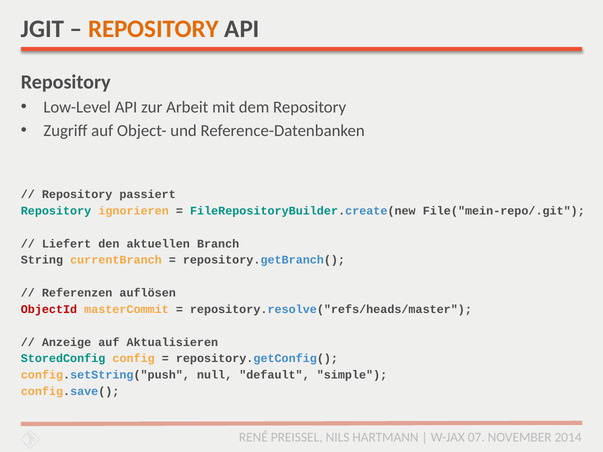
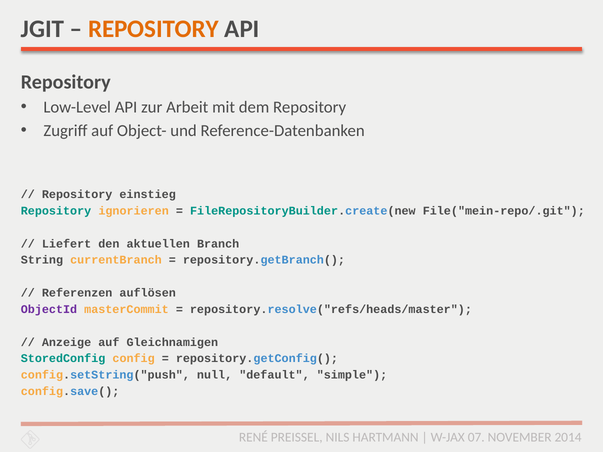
passiert: passiert -> einstieg
ObjectId colour: red -> purple
Aktualisieren: Aktualisieren -> Gleichnamigen
